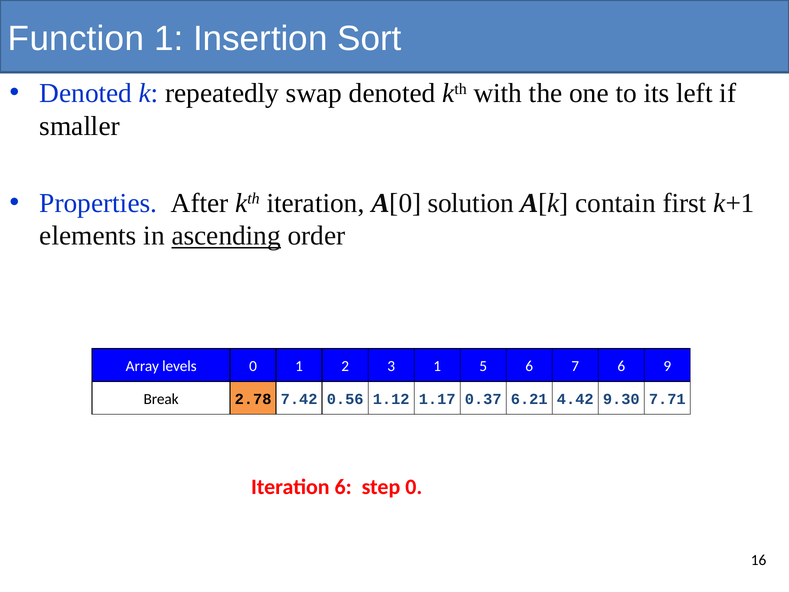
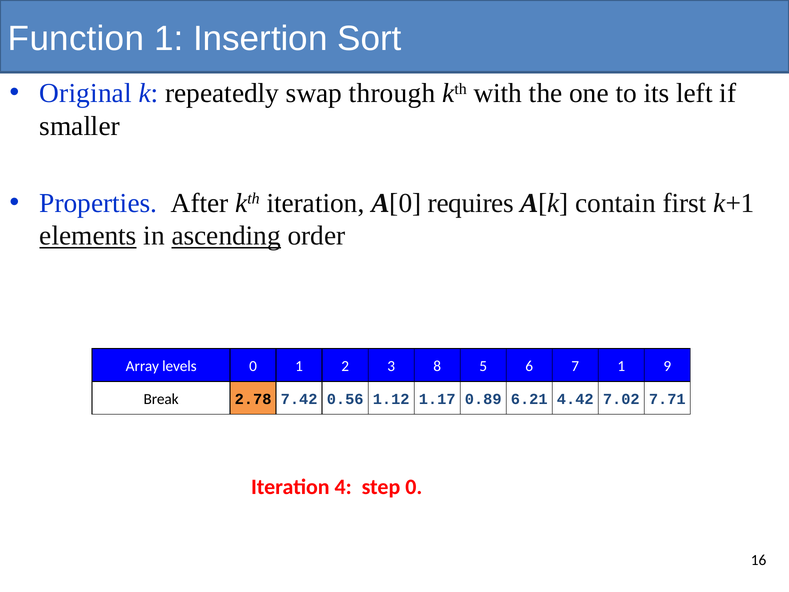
Denoted at (86, 93): Denoted -> Original
swap denoted: denoted -> through
solution: solution -> requires
elements underline: none -> present
3 1: 1 -> 8
1 6: 6 -> 1
0.37: 0.37 -> 0.89
9.30: 9.30 -> 7.02
Iteration 6: 6 -> 4
